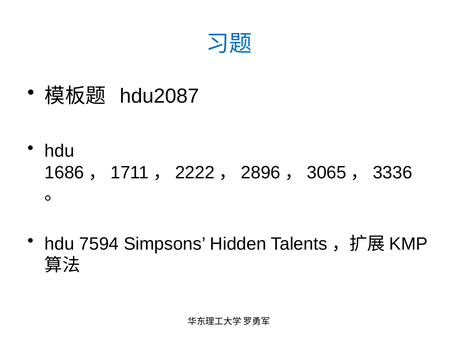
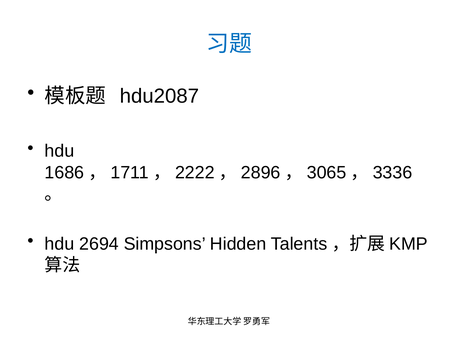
7594: 7594 -> 2694
